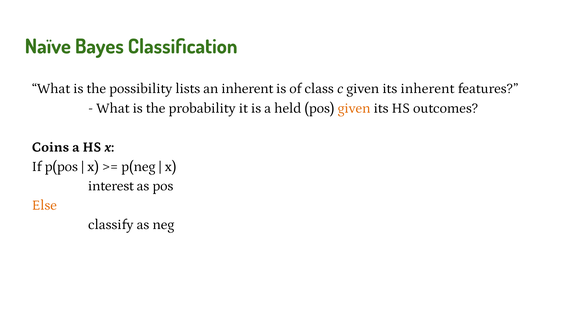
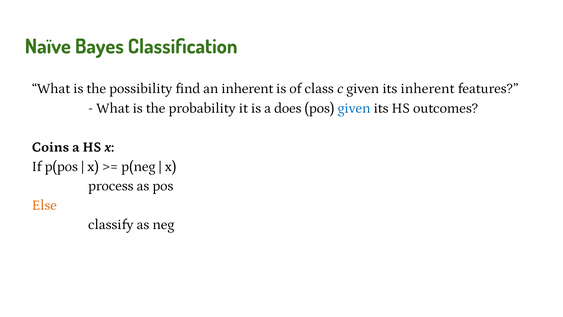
lists: lists -> find
held: held -> does
given at (354, 108) colour: orange -> blue
interest: interest -> process
